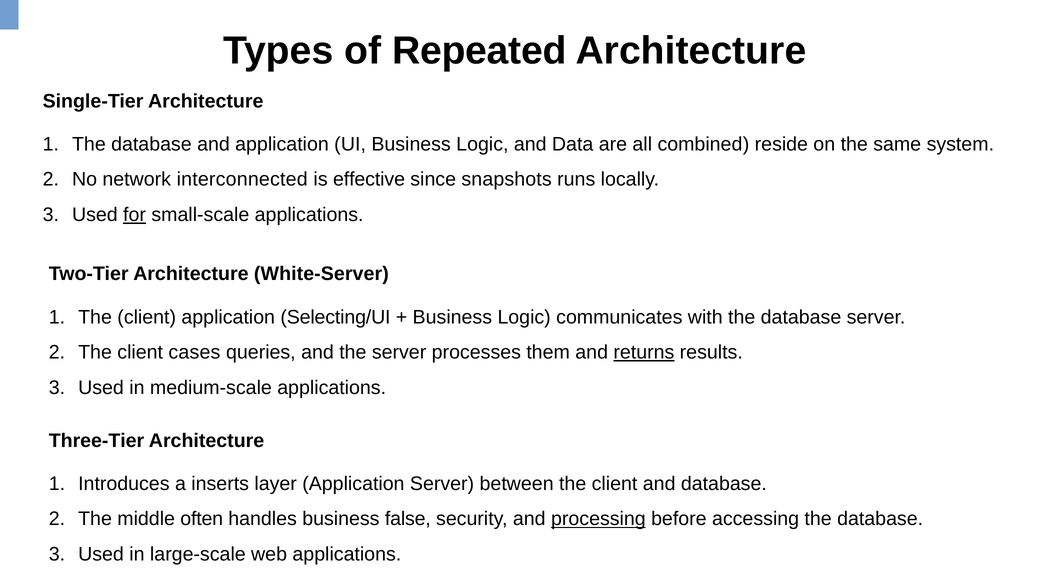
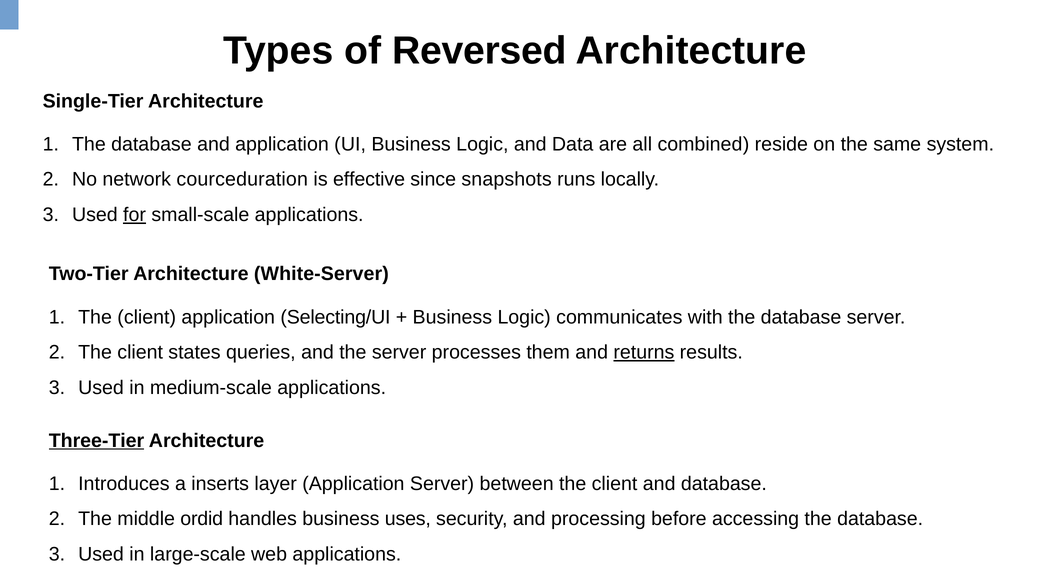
Repeated: Repeated -> Reversed
interconnected: interconnected -> courceduration
cases: cases -> states
Three-Tier underline: none -> present
often: often -> ordid
false: false -> uses
processing underline: present -> none
